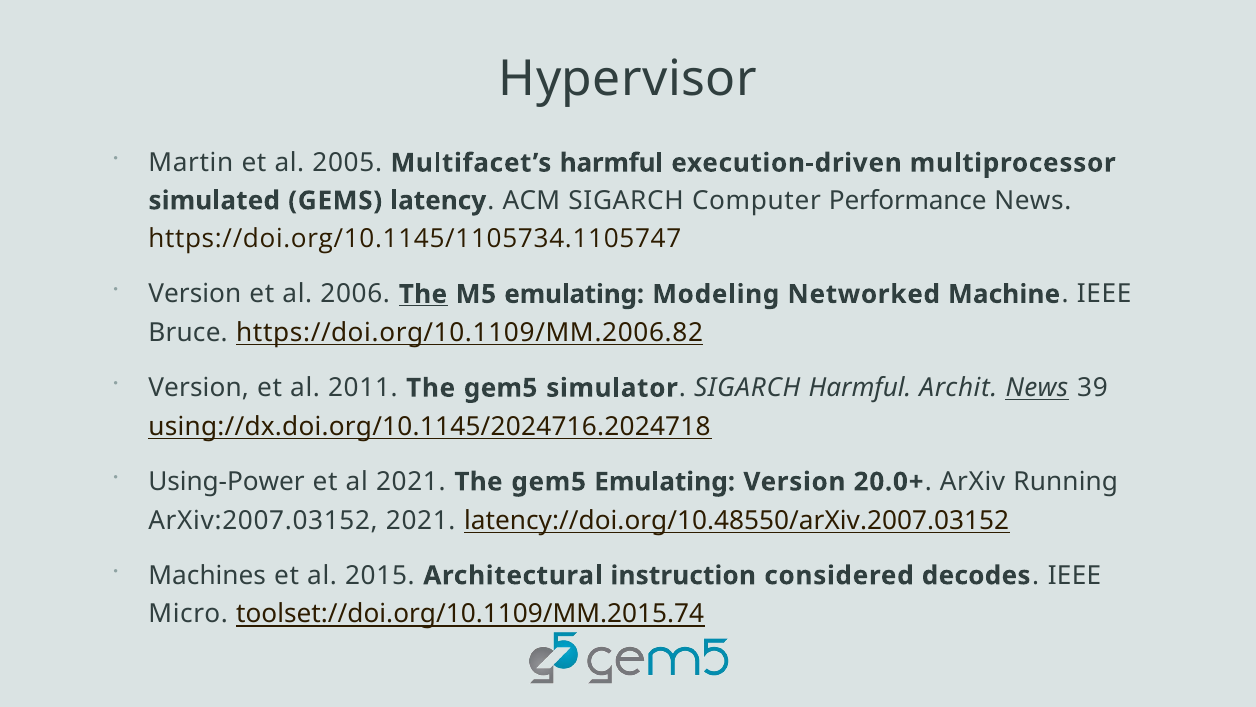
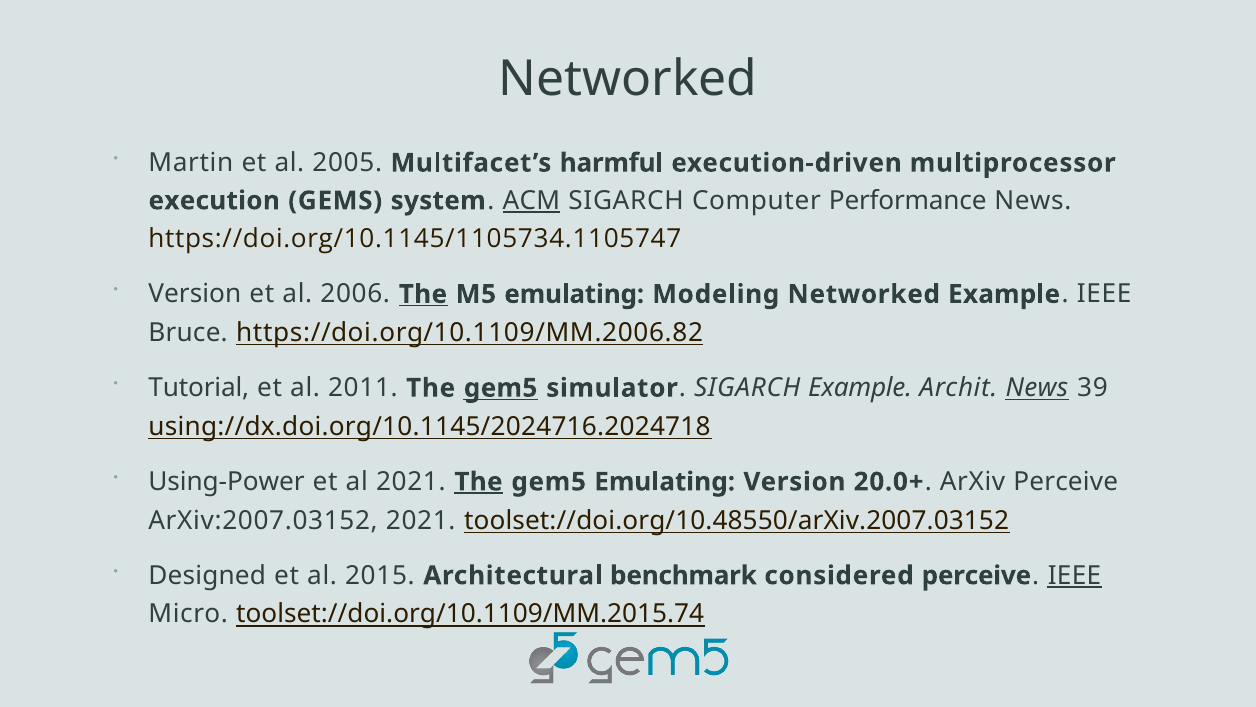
Hypervisor at (628, 79): Hypervisor -> Networked
simulated: simulated -> execution
latency: latency -> system
ACM underline: none -> present
Networked Machine: Machine -> Example
Version at (199, 388): Version -> Tutorial
gem5 at (501, 388) underline: none -> present
SIGARCH Harmful: Harmful -> Example
The at (478, 481) underline: none -> present
ArXiv Running: Running -> Perceive
latency://doi.org/10.48550/arXiv.2007.03152: latency://doi.org/10.48550/arXiv.2007.03152 -> toolset://doi.org/10.48550/arXiv.2007.03152
Machines: Machines -> Designed
instruction: instruction -> benchmark
considered decodes: decodes -> perceive
IEEE at (1074, 575) underline: none -> present
